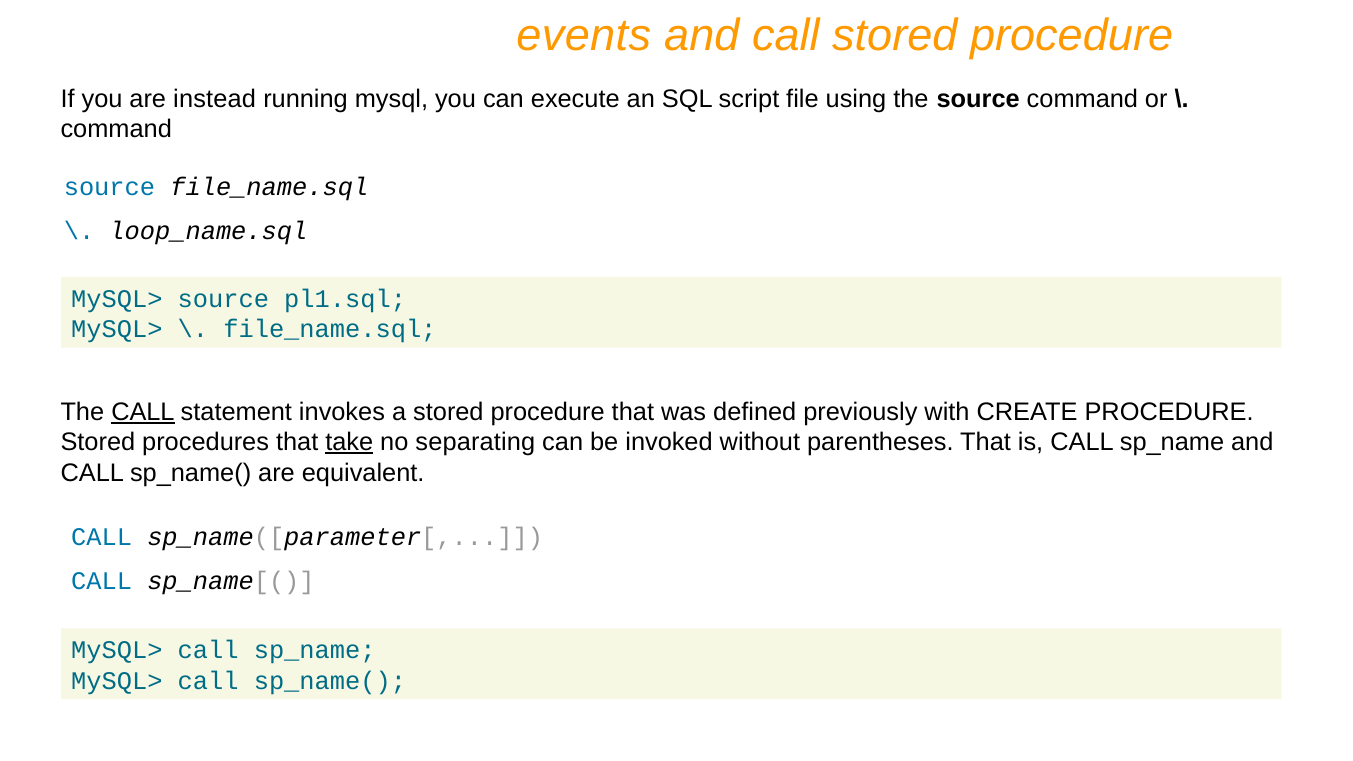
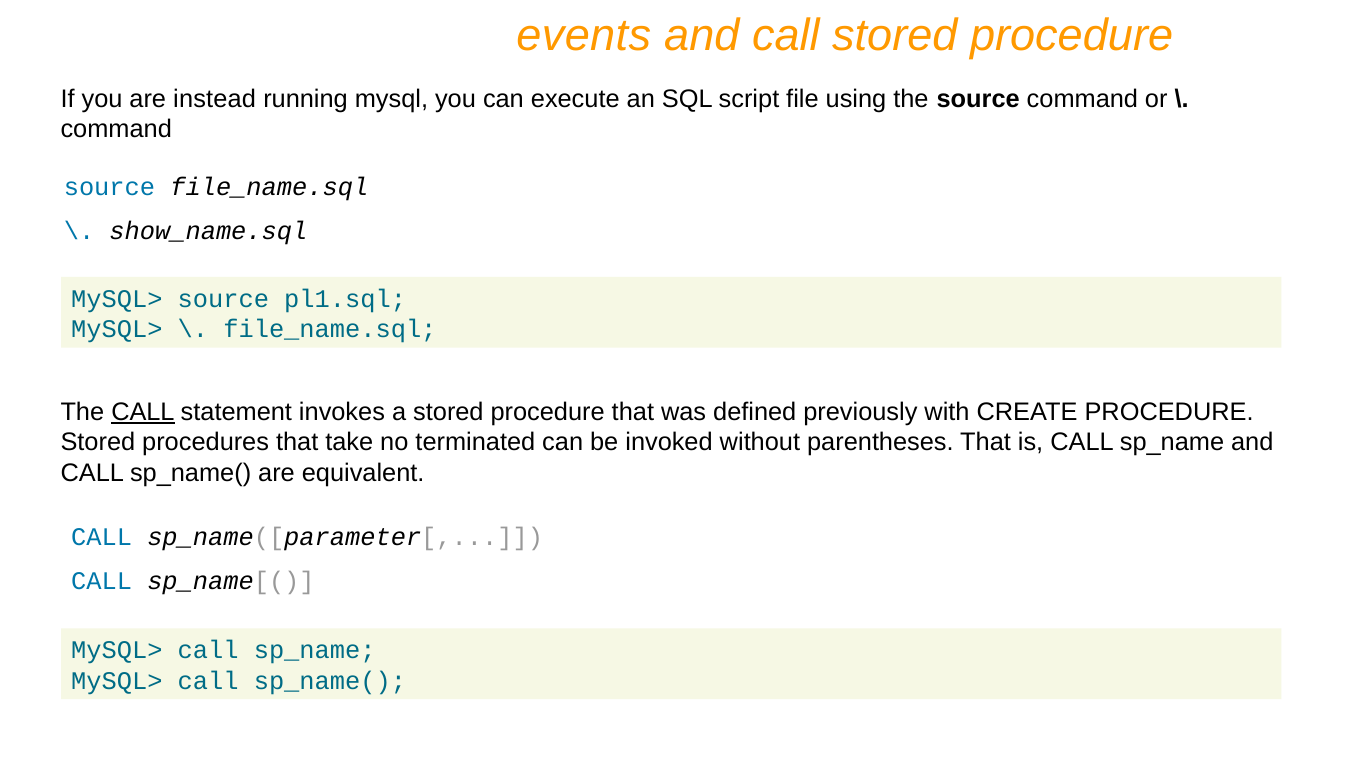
loop_name.sql: loop_name.sql -> show_name.sql
take underline: present -> none
separating: separating -> terminated
